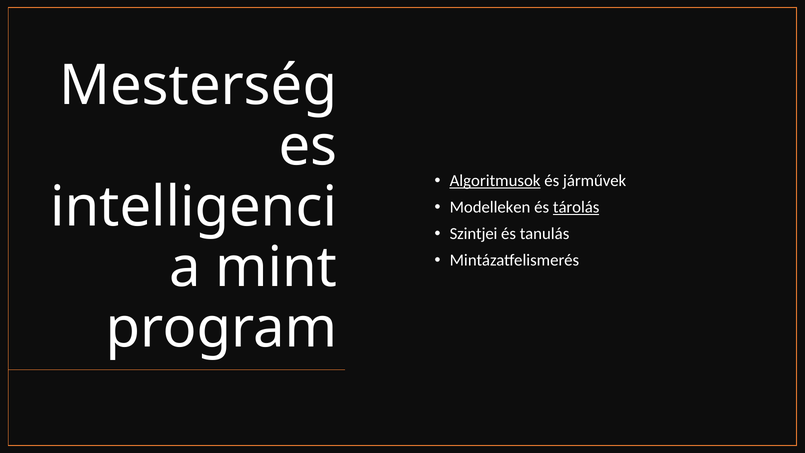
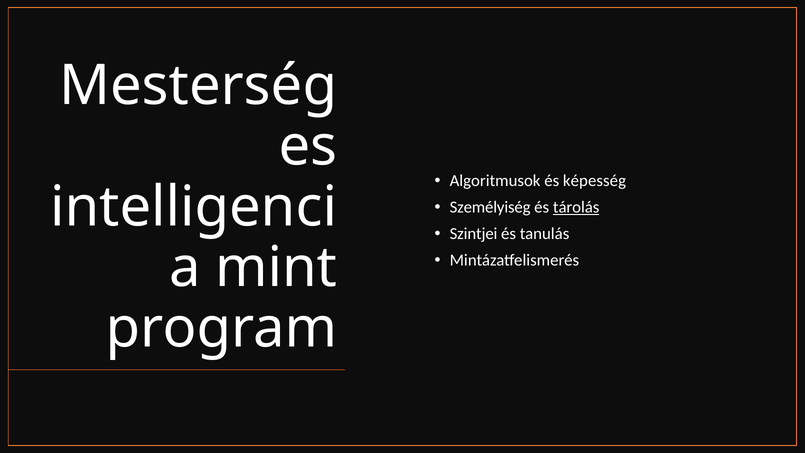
Algoritmusok underline: present -> none
járművek: járművek -> képesség
Modelleken: Modelleken -> Személyiség
